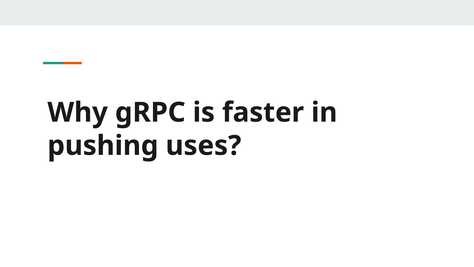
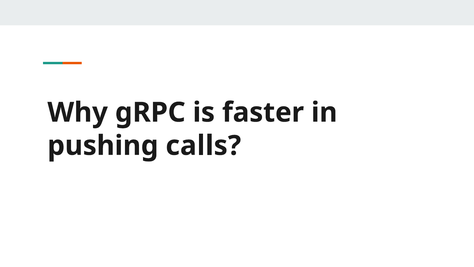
uses: uses -> calls
